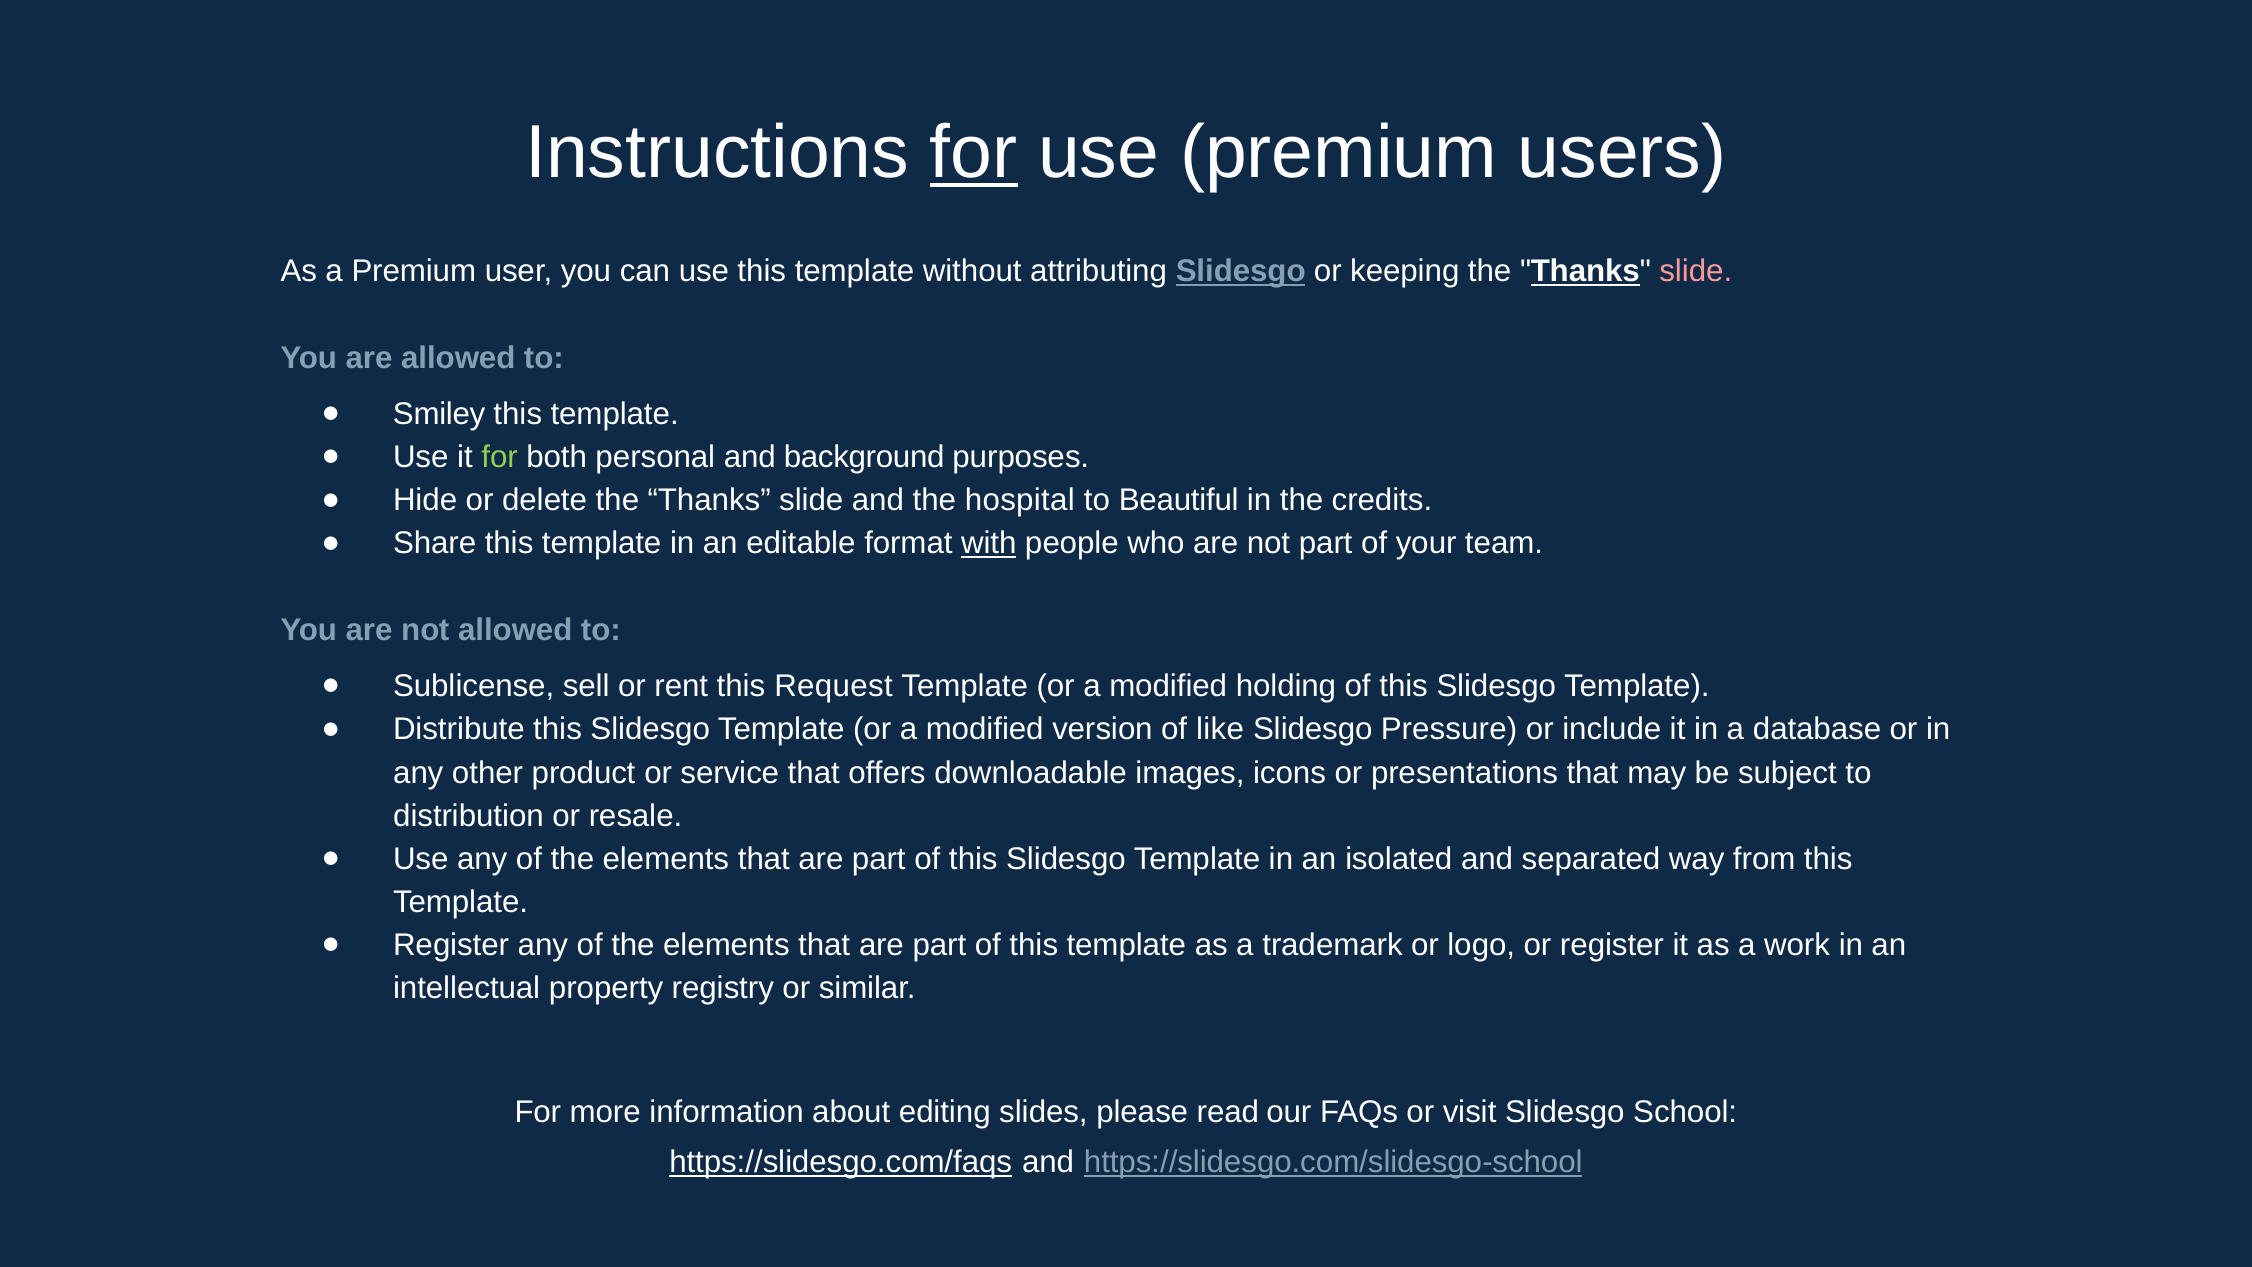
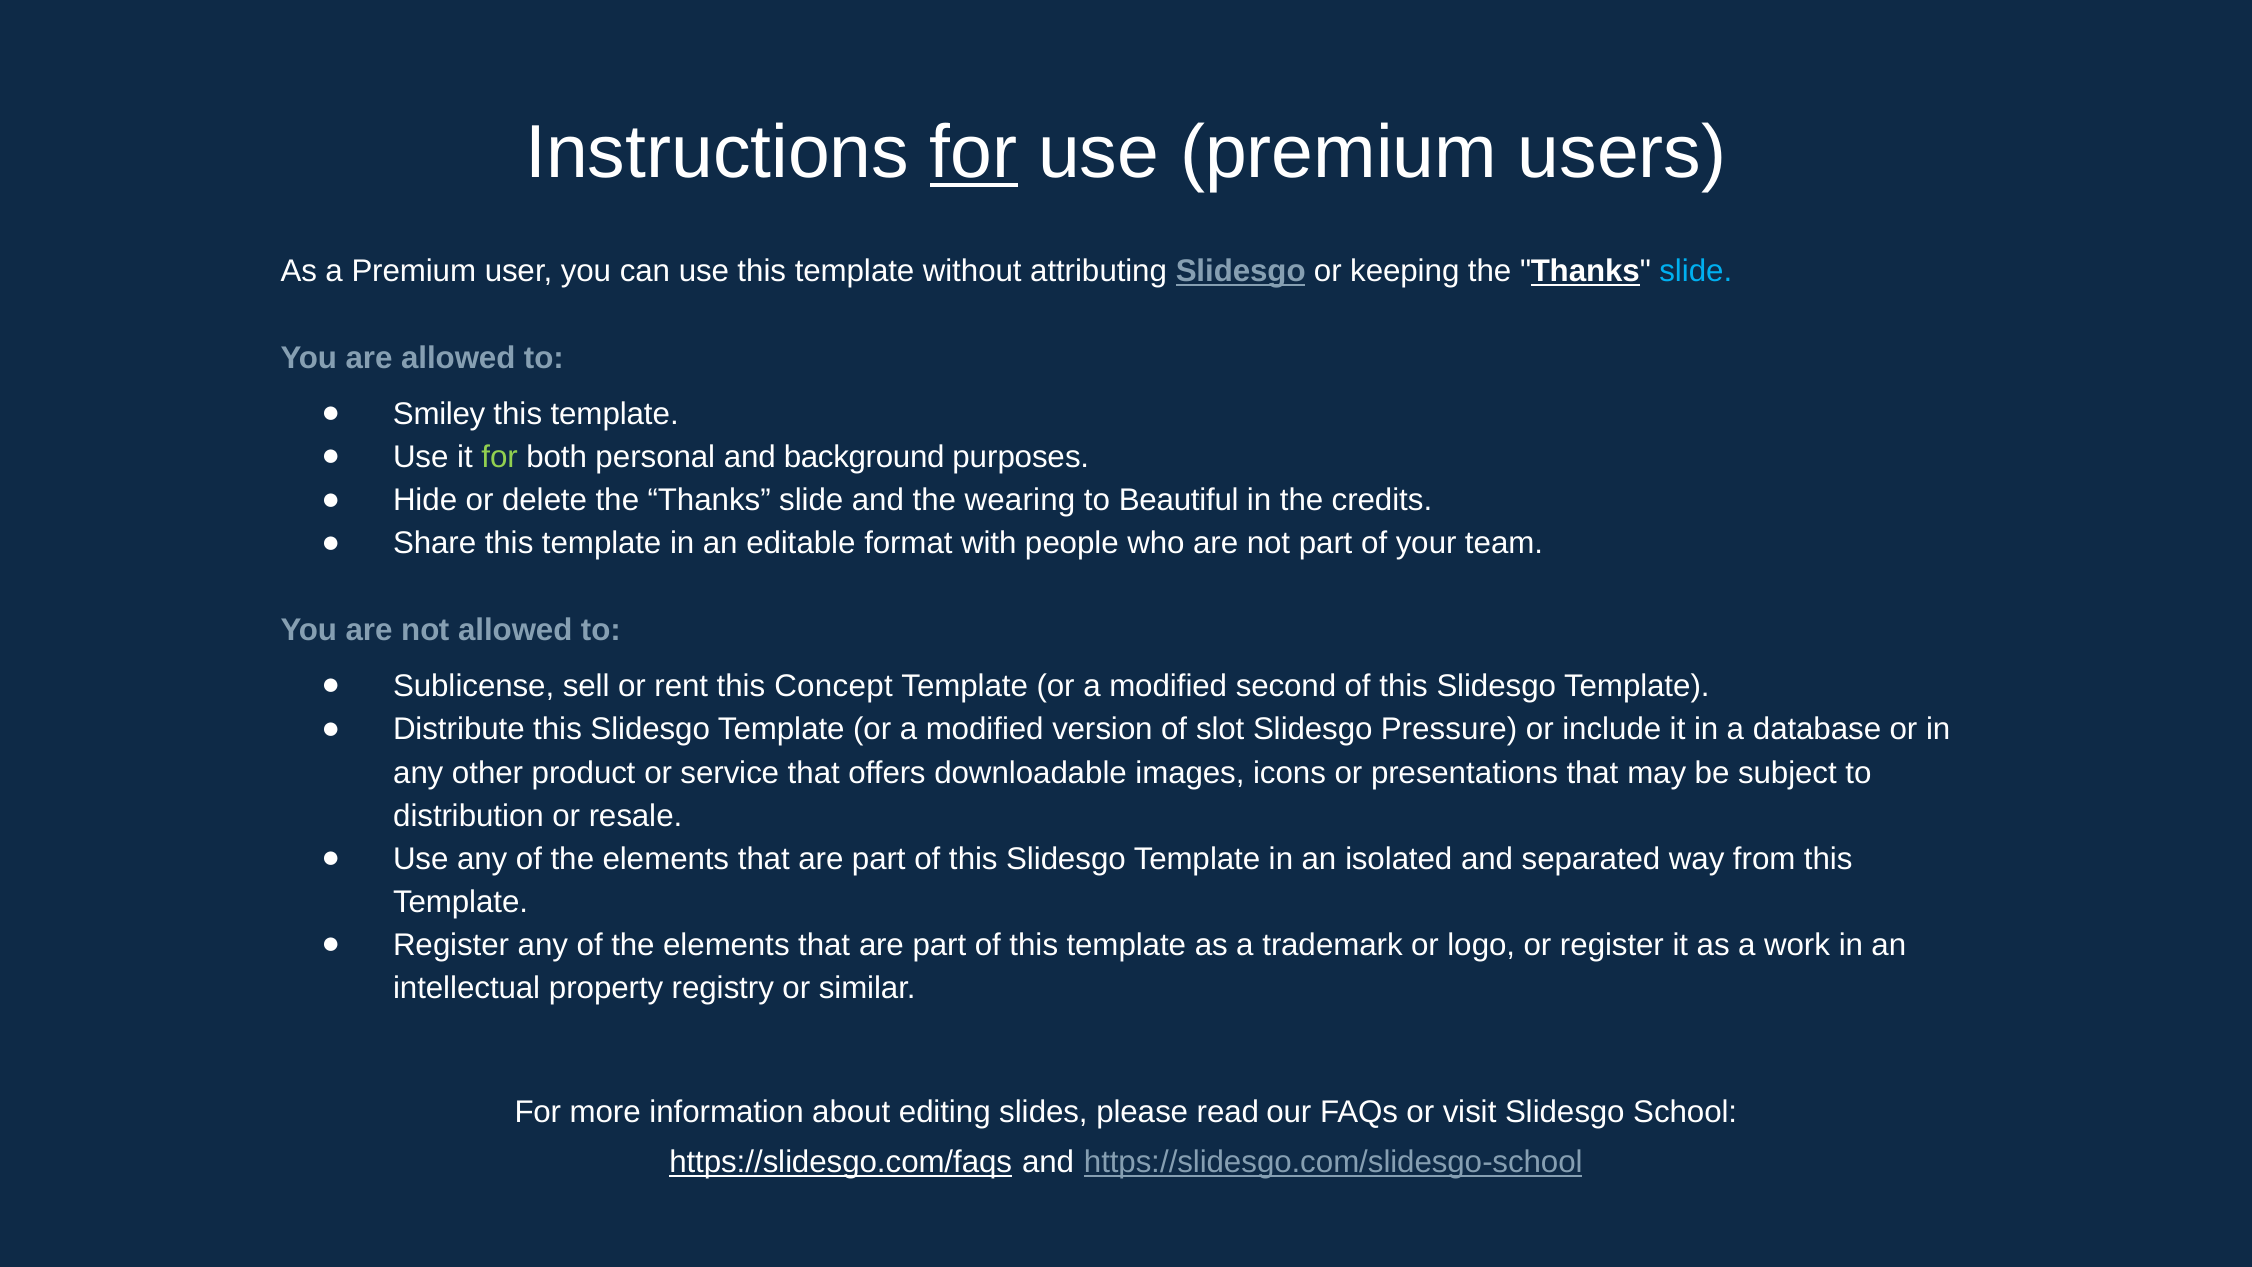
slide at (1696, 271) colour: pink -> light blue
hospital: hospital -> wearing
with underline: present -> none
Request: Request -> Concept
holding: holding -> second
like: like -> slot
